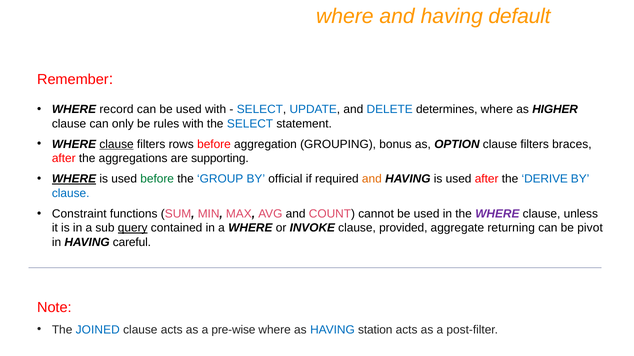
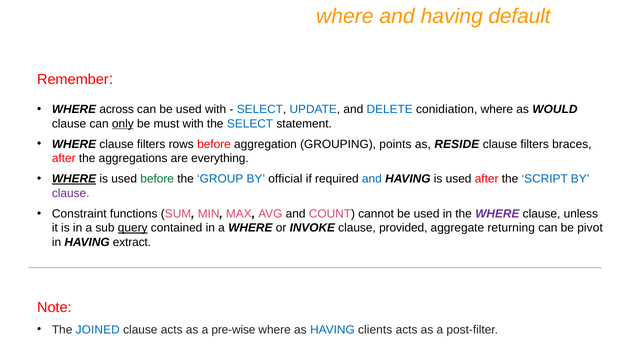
record: record -> across
determines: determines -> conidiation
HIGHER: HIGHER -> WOULD
only underline: none -> present
rules: rules -> must
clause at (117, 144) underline: present -> none
bonus: bonus -> points
OPTION: OPTION -> RESIDE
supporting: supporting -> everything
and at (372, 179) colour: orange -> blue
DERIVE: DERIVE -> SCRIPT
clause at (71, 194) colour: blue -> purple
careful: careful -> extract
station: station -> clients
